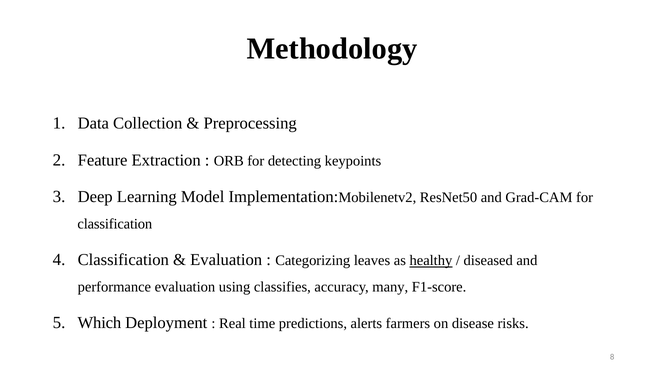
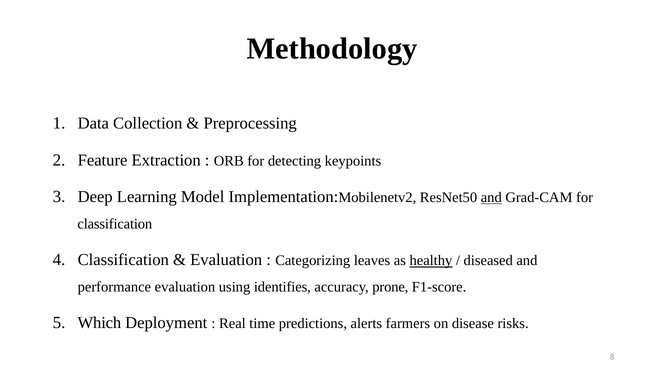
and at (491, 198) underline: none -> present
classifies: classifies -> identifies
many: many -> prone
